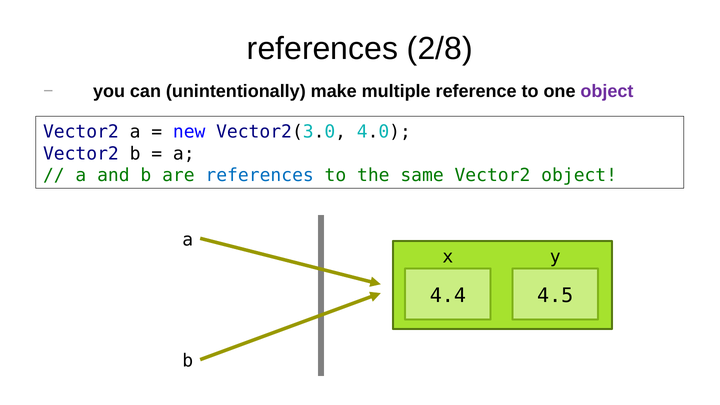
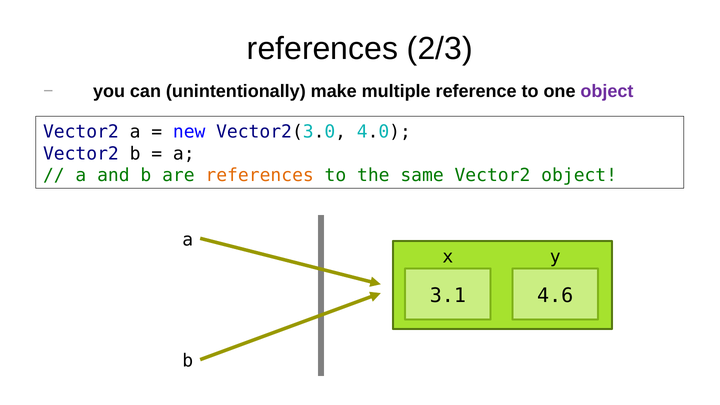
2/8: 2/8 -> 2/3
references at (260, 175) colour: blue -> orange
4.4: 4.4 -> 3.1
4.5: 4.5 -> 4.6
